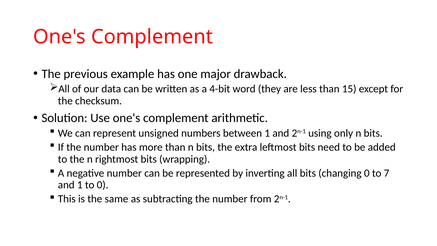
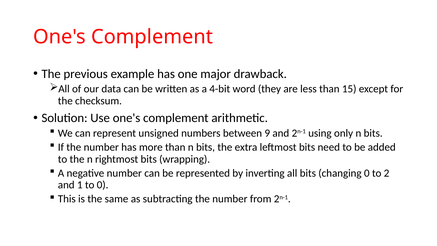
between 1: 1 -> 9
7: 7 -> 2
